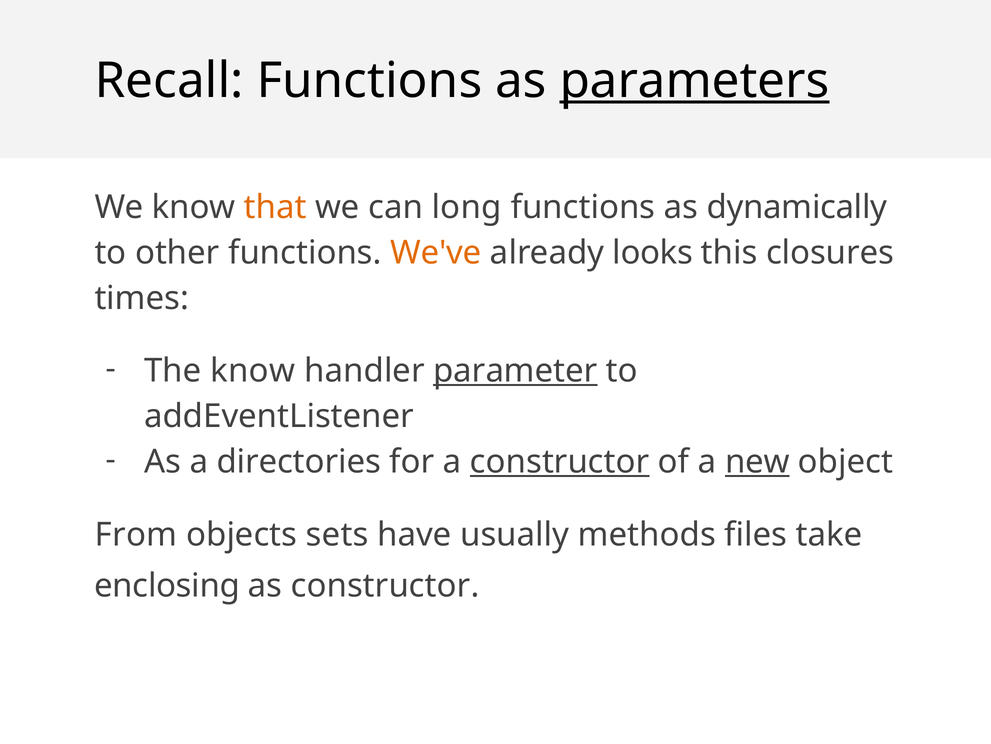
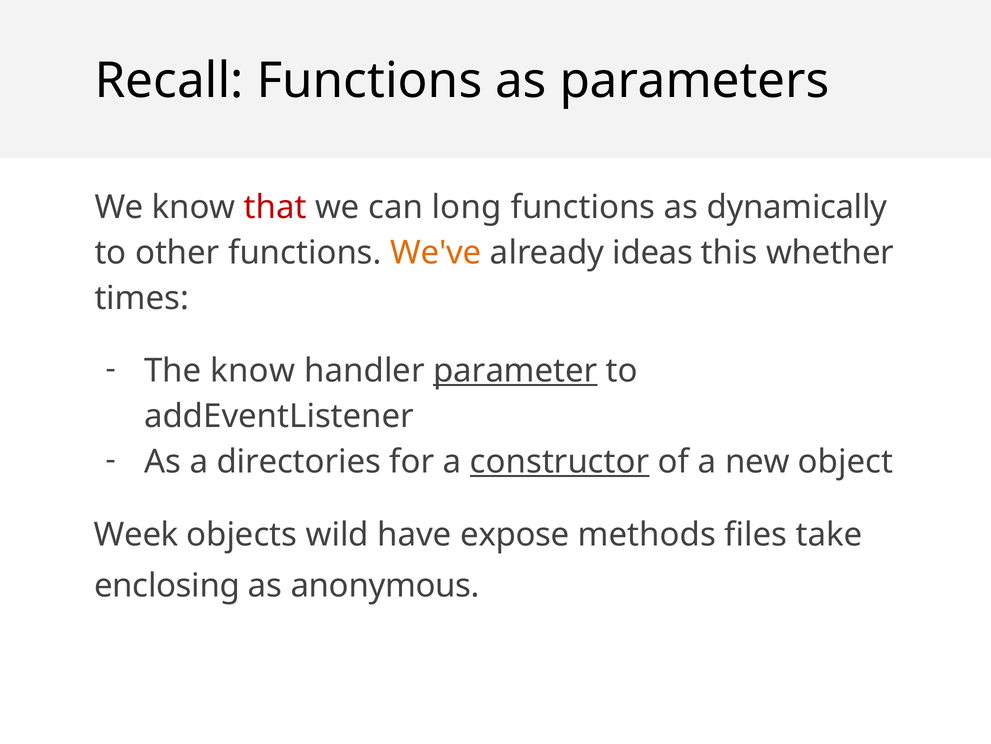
parameters underline: present -> none
that colour: orange -> red
looks: looks -> ideas
closures: closures -> whether
new underline: present -> none
From: From -> Week
sets: sets -> wild
usually: usually -> expose
as constructor: constructor -> anonymous
